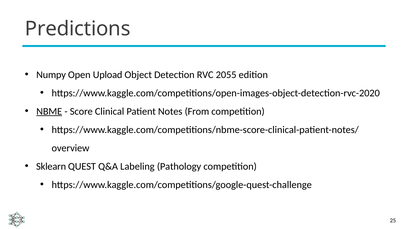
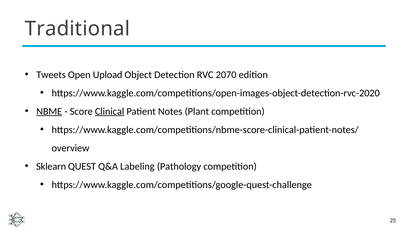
Predictions: Predictions -> Traditional
Numpy: Numpy -> Tweets
2055: 2055 -> 2070
Clinical underline: none -> present
From: From -> Plant
